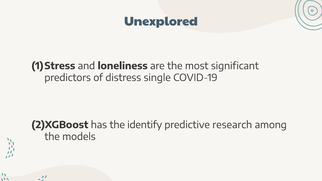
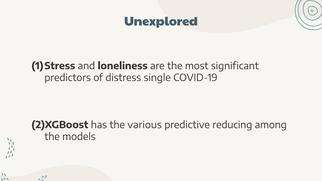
identify: identify -> various
research: research -> reducing
